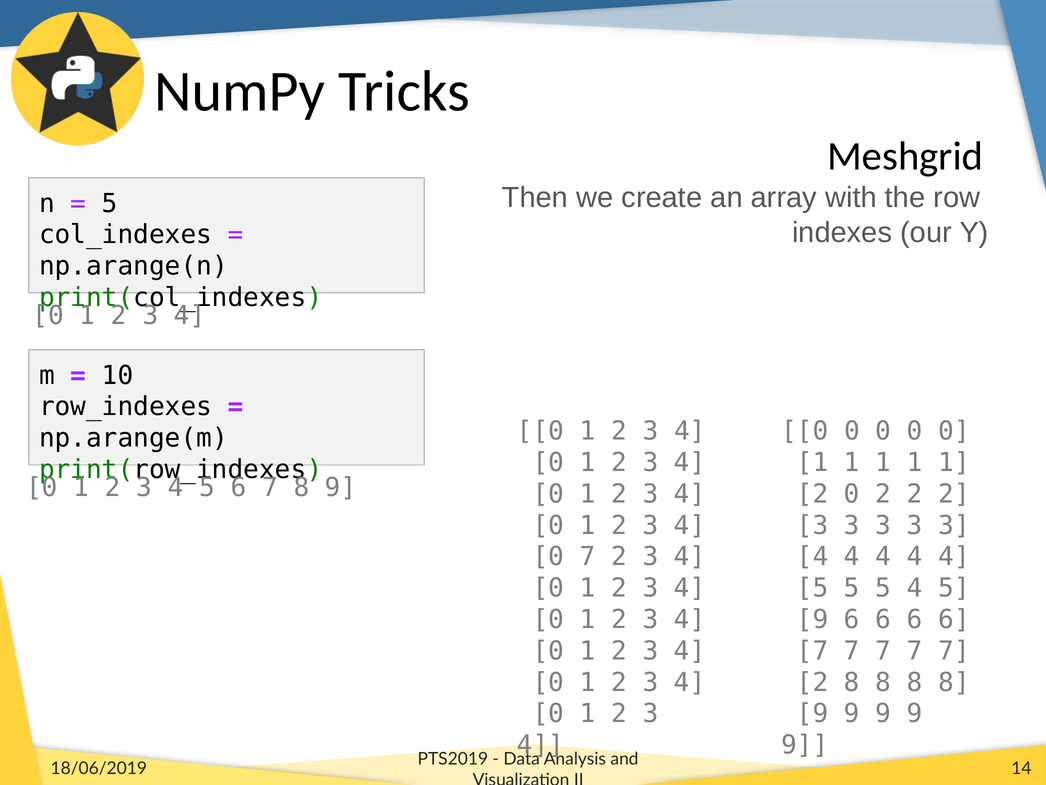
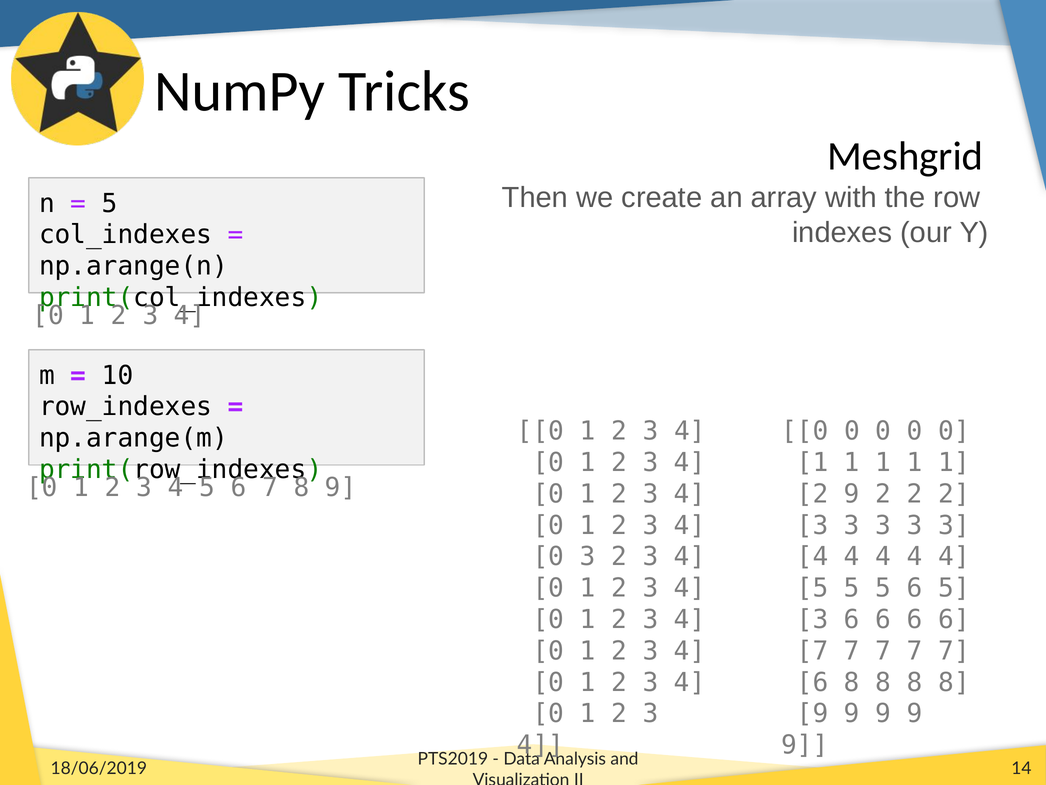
2 0: 0 -> 9
0 7: 7 -> 3
5 5 4: 4 -> 6
9 at (813, 619): 9 -> 3
2 at (813, 682): 2 -> 6
